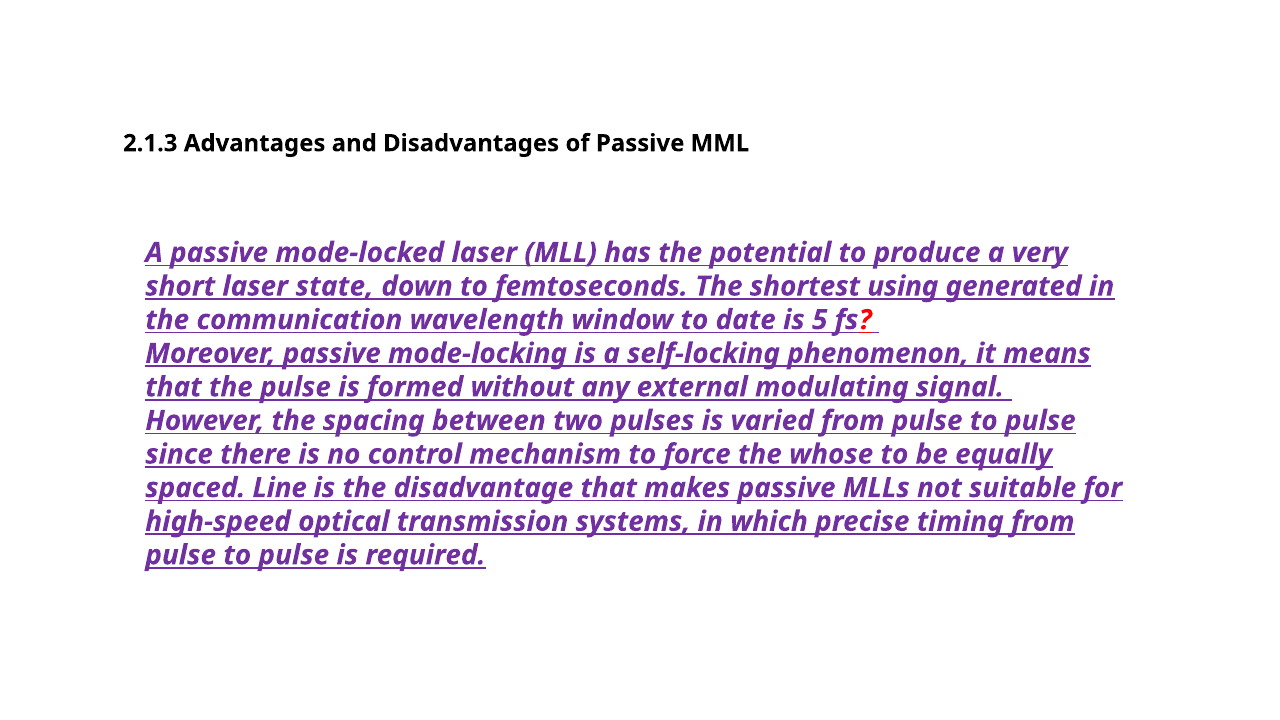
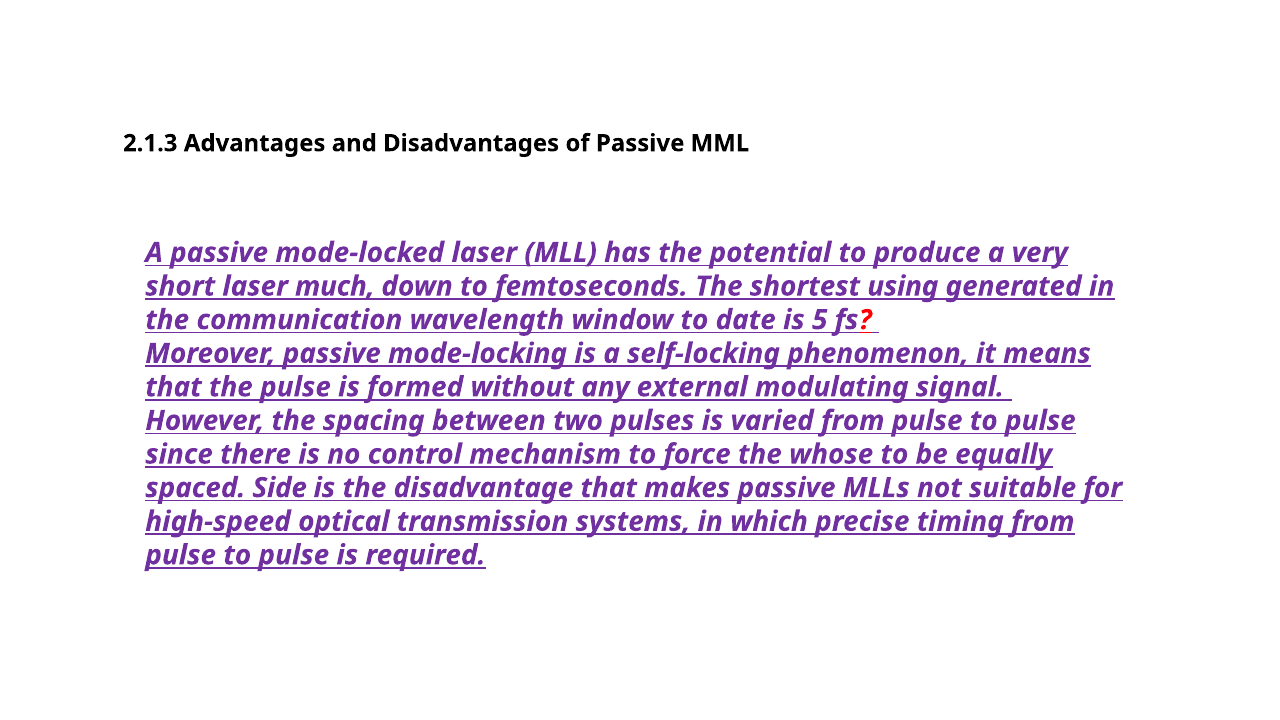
state: state -> much
Line: Line -> Side
